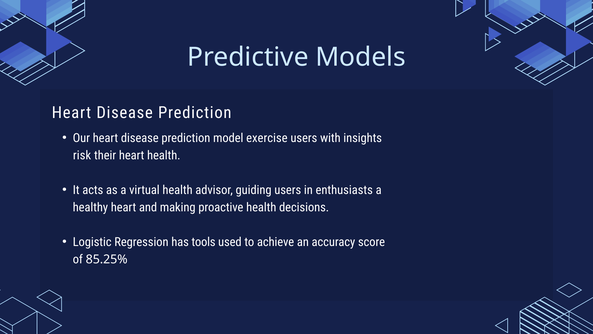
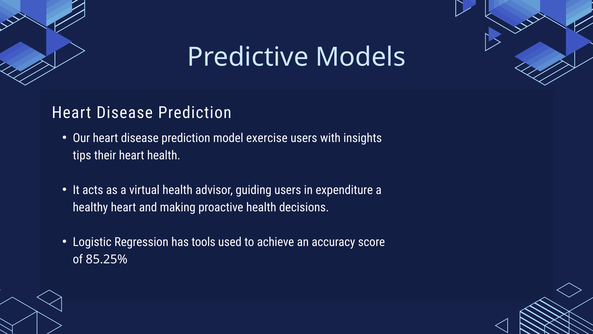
risk: risk -> tips
enthusiasts: enthusiasts -> expenditure
